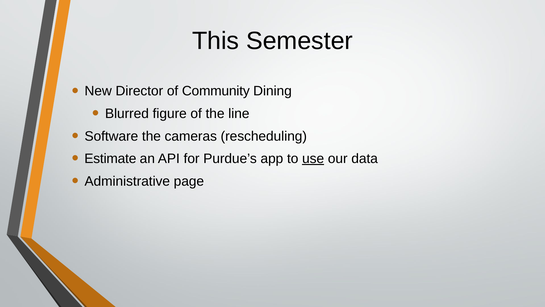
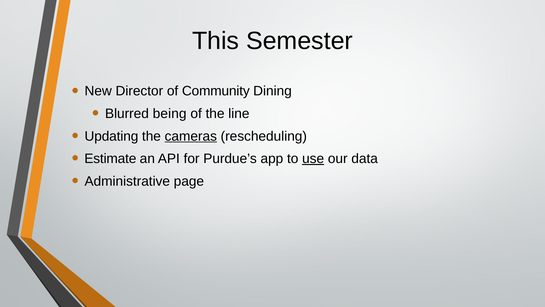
figure: figure -> being
Software: Software -> Updating
cameras underline: none -> present
